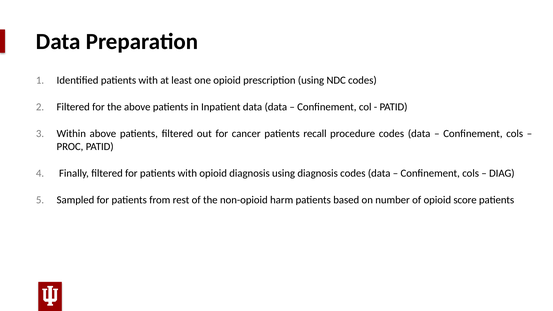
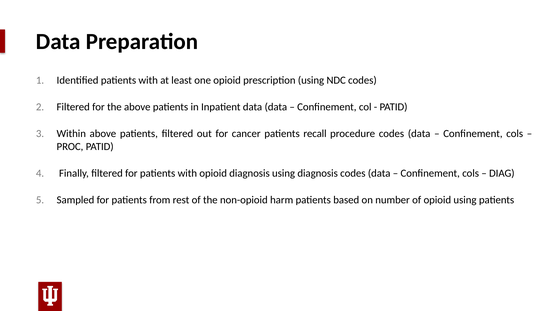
opioid score: score -> using
